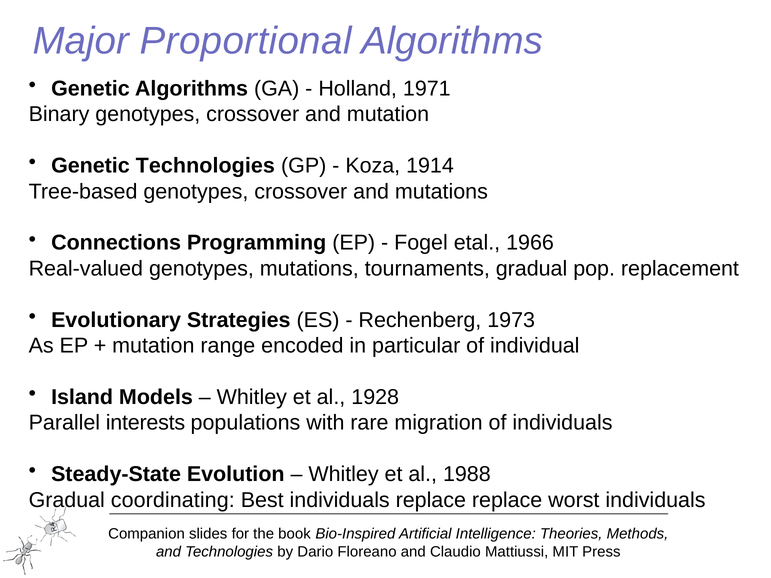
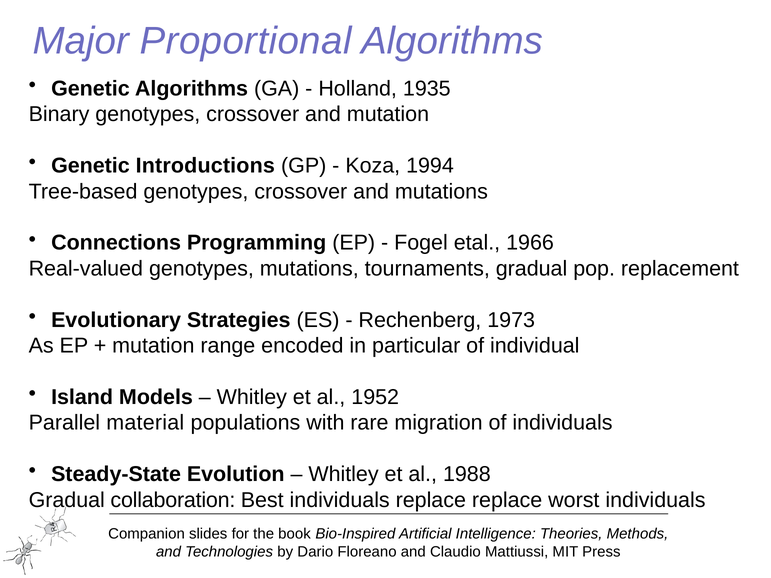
1971: 1971 -> 1935
Genetic Technologies: Technologies -> Introductions
1914: 1914 -> 1994
1928: 1928 -> 1952
interests: interests -> material
coordinating: coordinating -> collaboration
